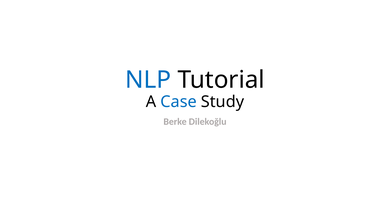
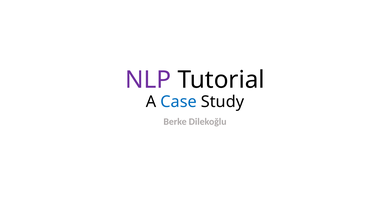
NLP colour: blue -> purple
